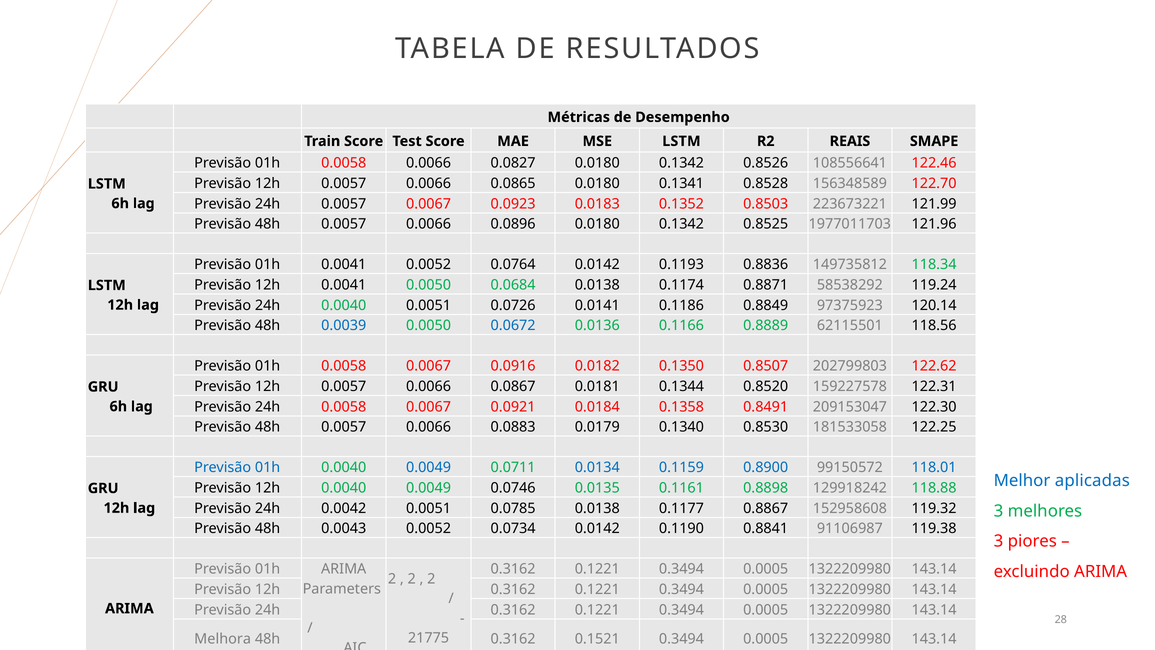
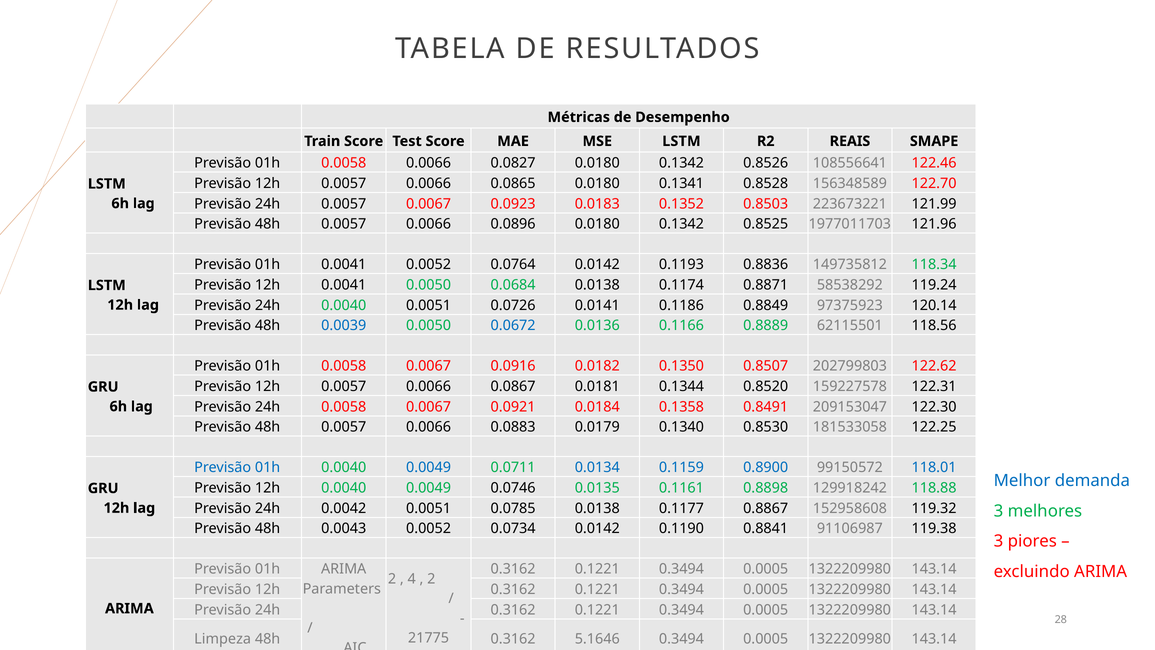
aplicadas: aplicadas -> demanda
2 at (412, 579): 2 -> 4
Melhora: Melhora -> Limpeza
0.1521: 0.1521 -> 5.1646
